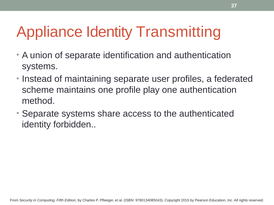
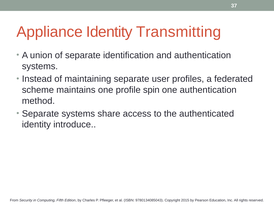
play: play -> spin
forbidden: forbidden -> introduce
